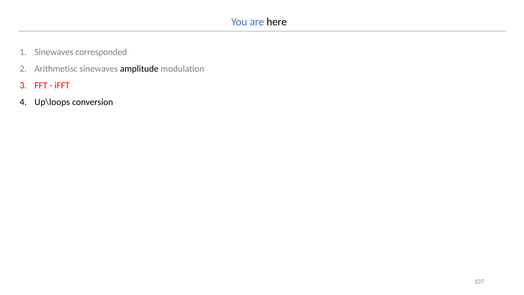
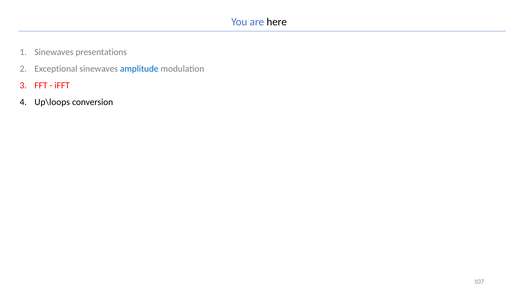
corresponded: corresponded -> presentations
Arithmetisc: Arithmetisc -> Exceptional
amplitude colour: black -> blue
